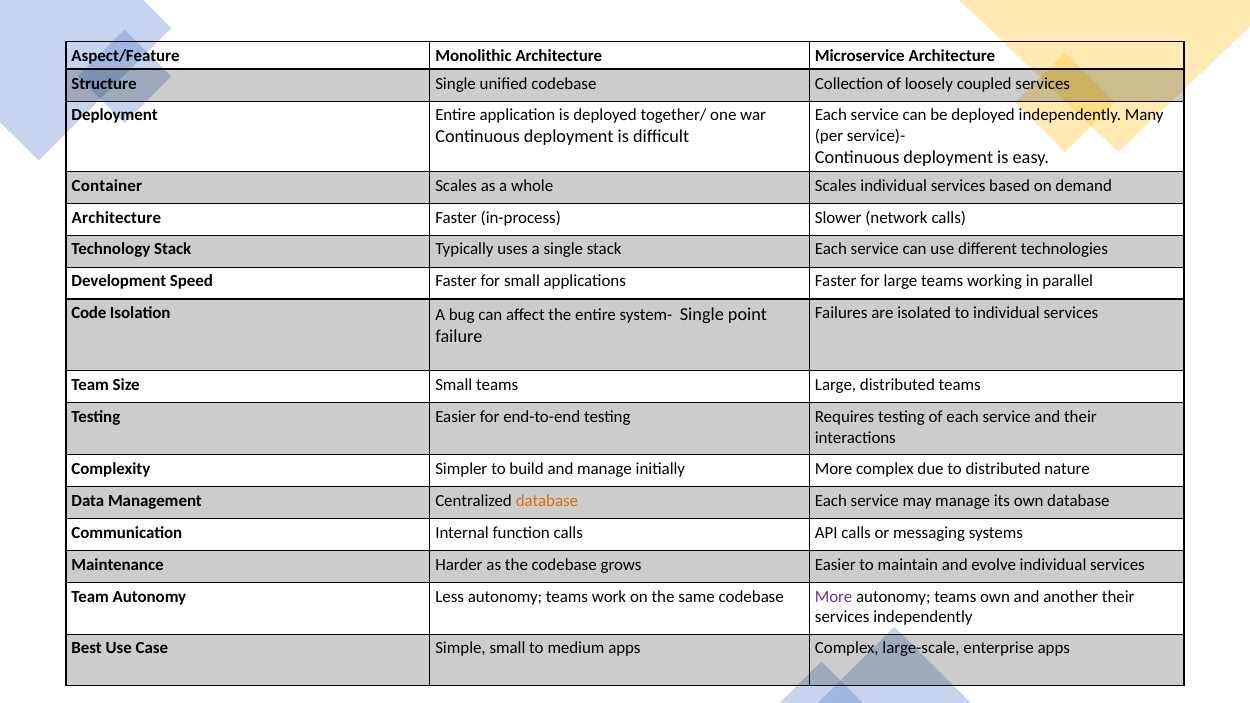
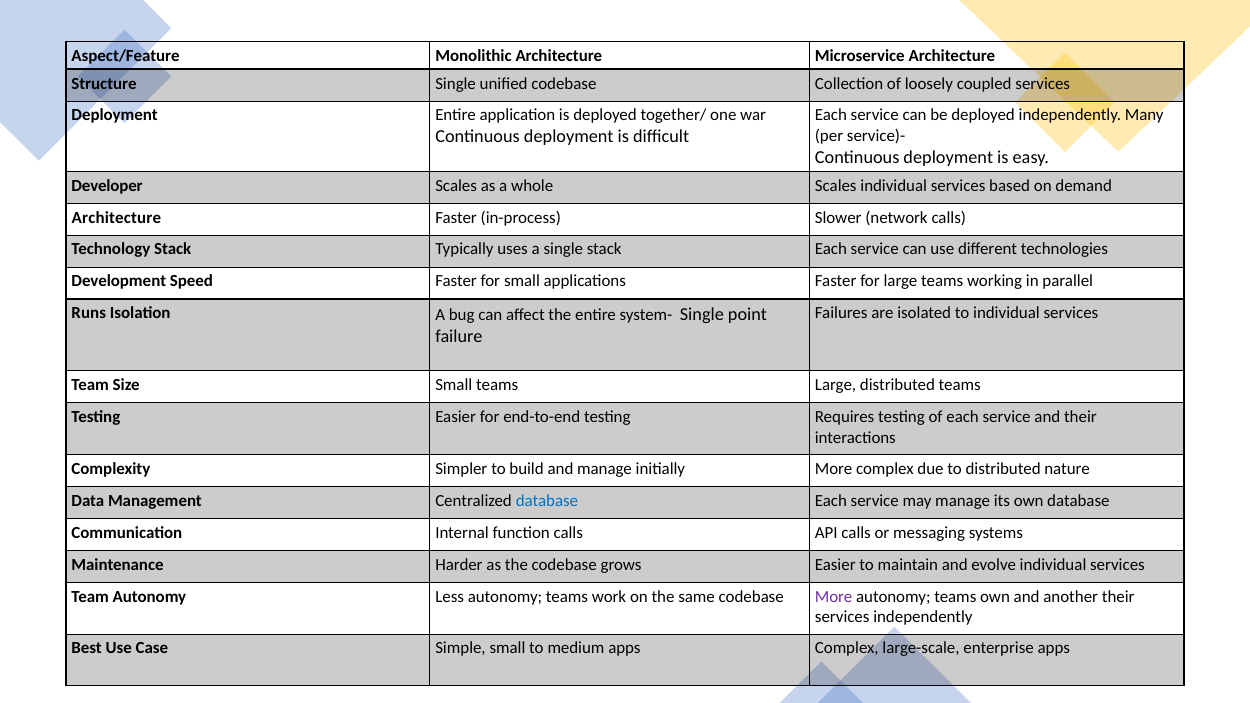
Container: Container -> Developer
Code: Code -> Runs
database at (547, 501) colour: orange -> blue
